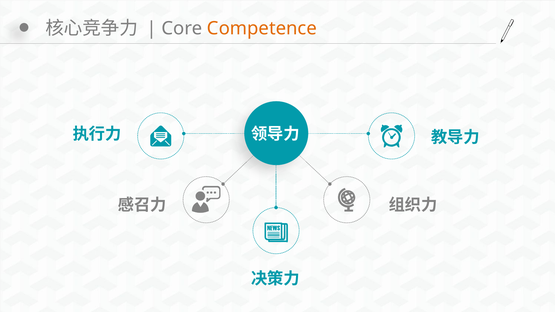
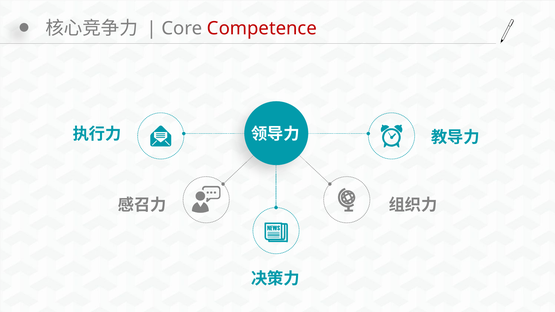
Competence colour: orange -> red
